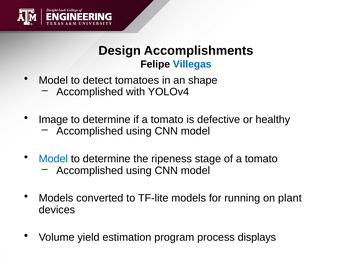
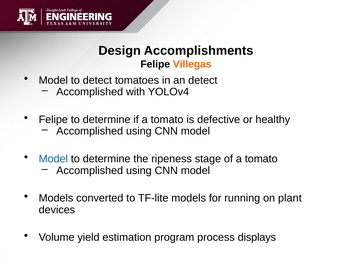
Villegas colour: blue -> orange
an shape: shape -> detect
Image at (53, 120): Image -> Felipe
